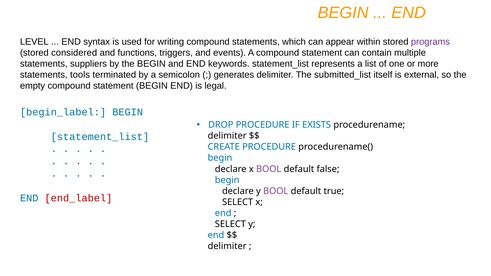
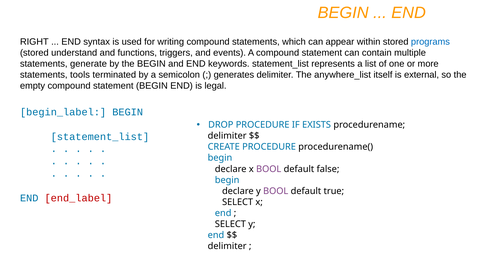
LEVEL: LEVEL -> RIGHT
programs colour: purple -> blue
considered: considered -> understand
suppliers: suppliers -> generate
submitted_list: submitted_list -> anywhere_list
